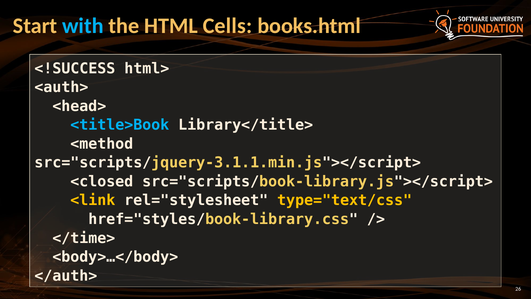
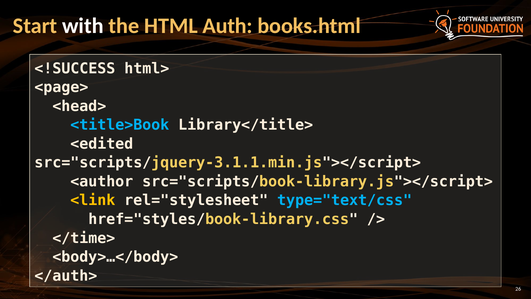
with colour: light blue -> white
Cells: Cells -> Auth
<auth>: <auth> -> <page>
<method: <method -> <edited
<closed: <closed -> <author
type="text/css colour: yellow -> light blue
